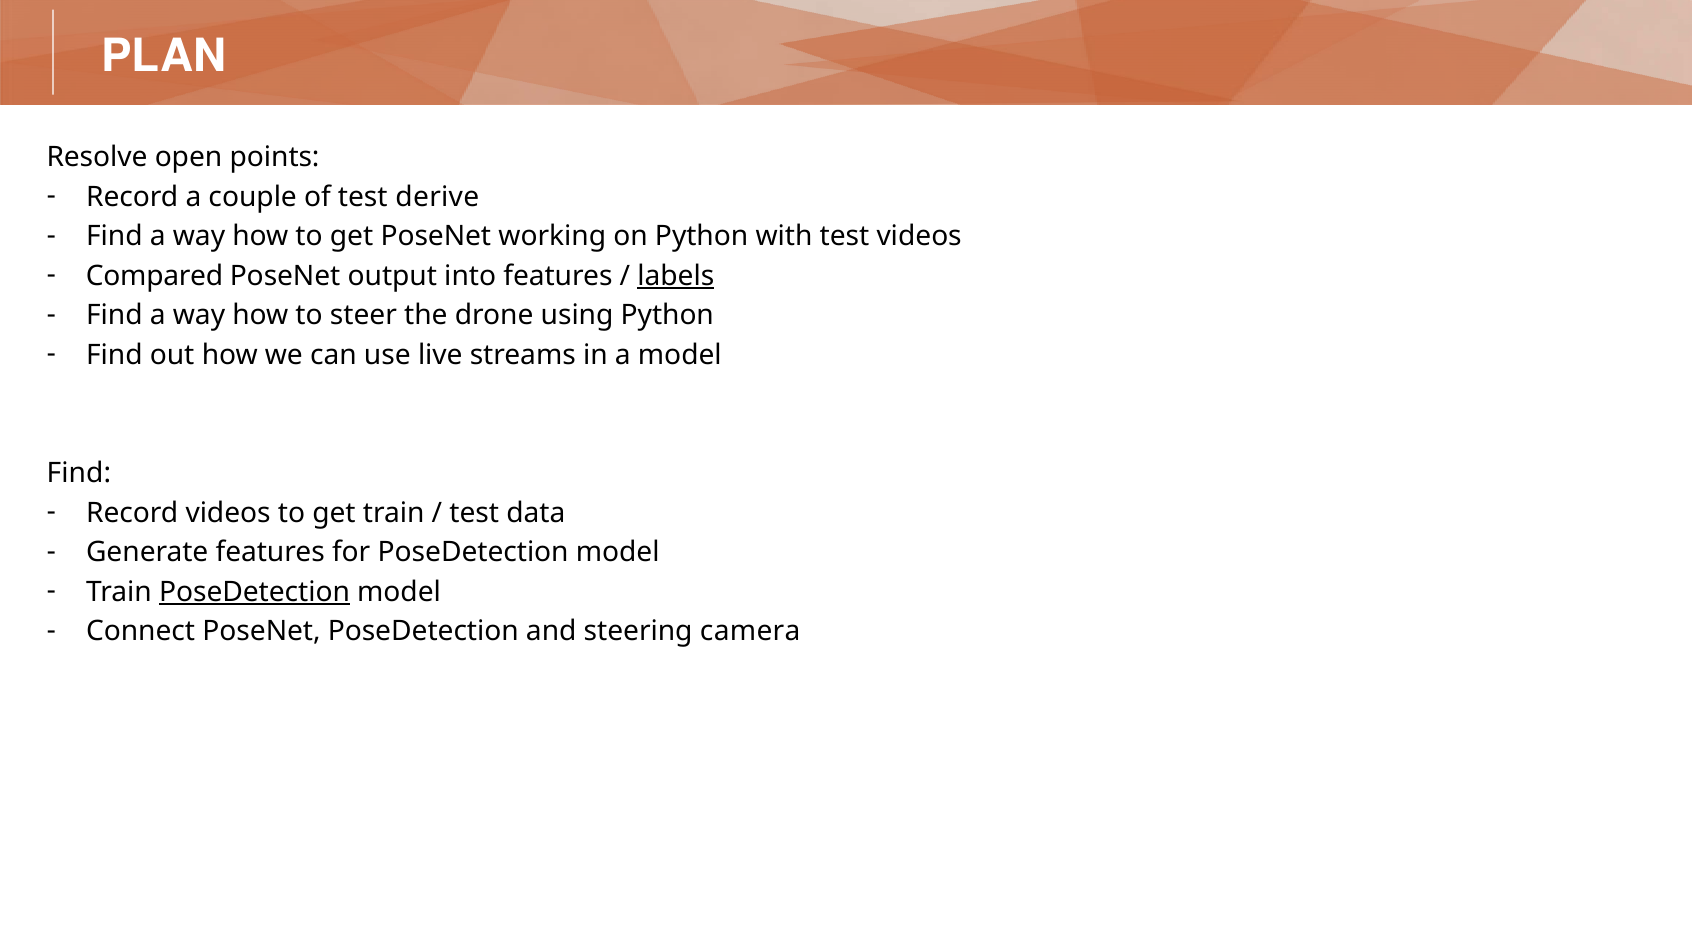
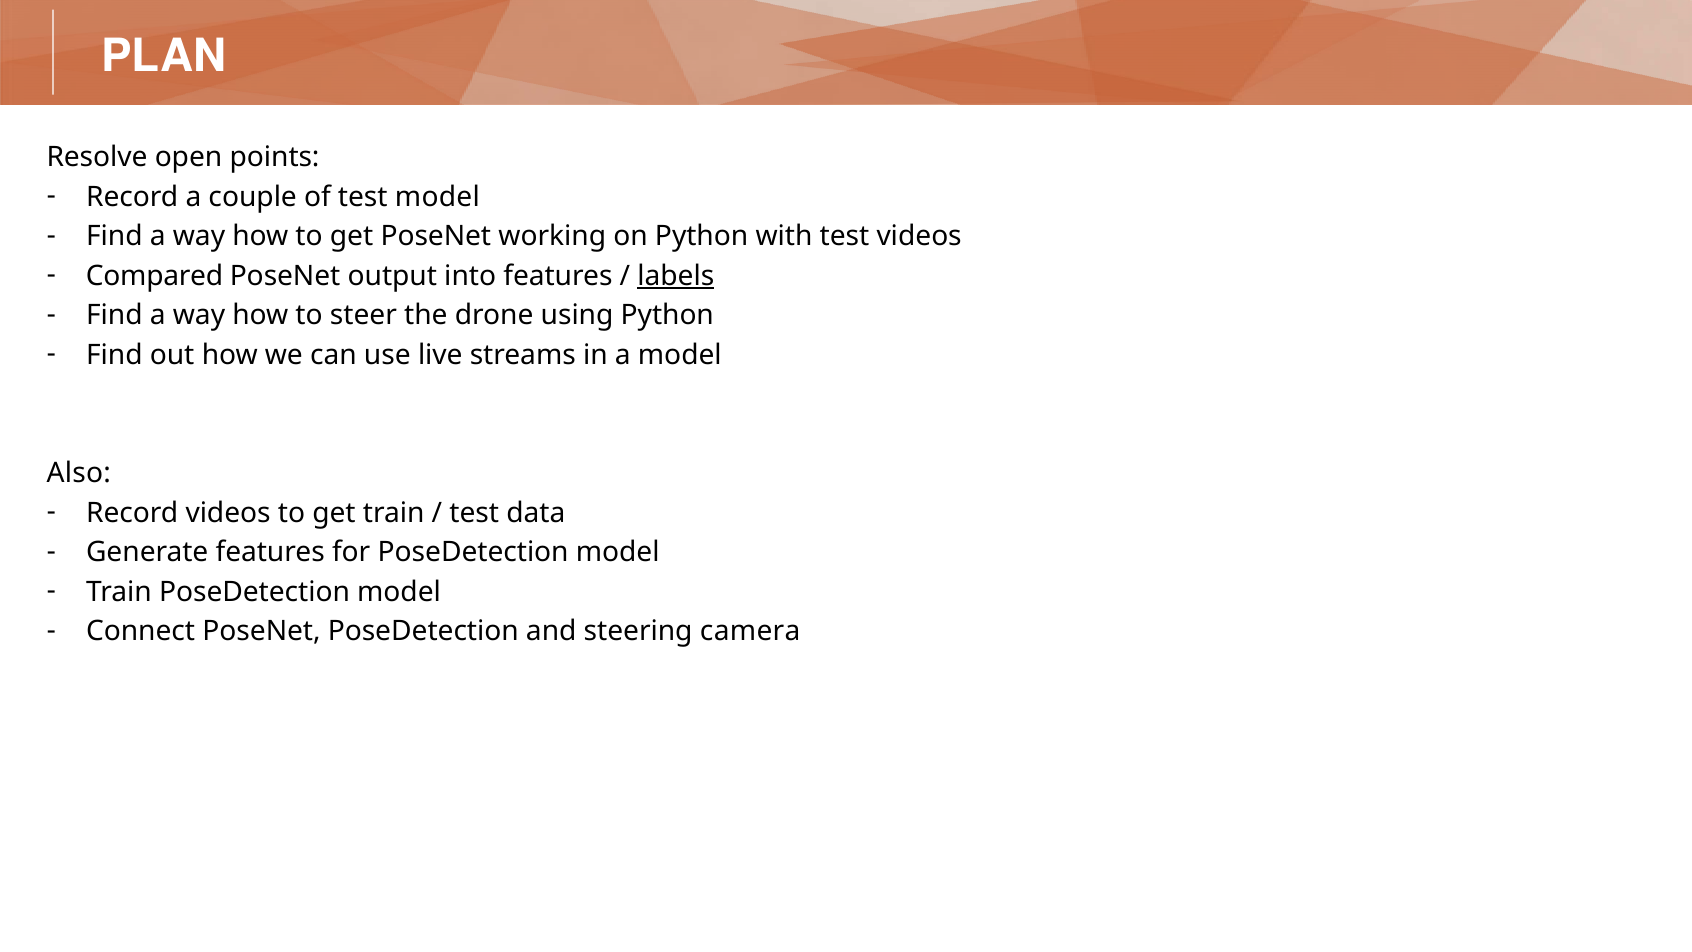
test derive: derive -> model
Find at (79, 473): Find -> Also
PoseDetection at (255, 592) underline: present -> none
